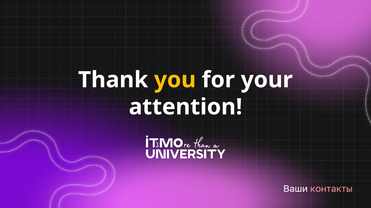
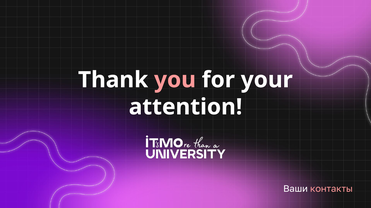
you colour: yellow -> pink
